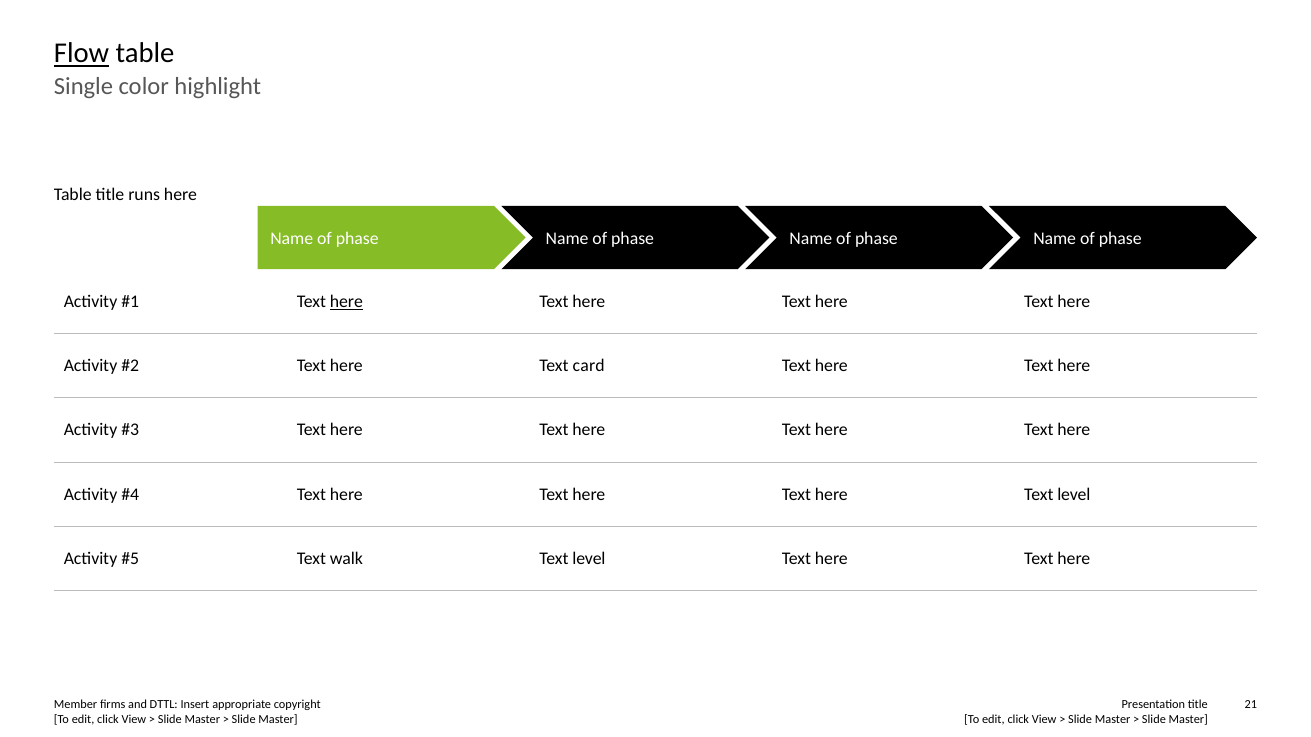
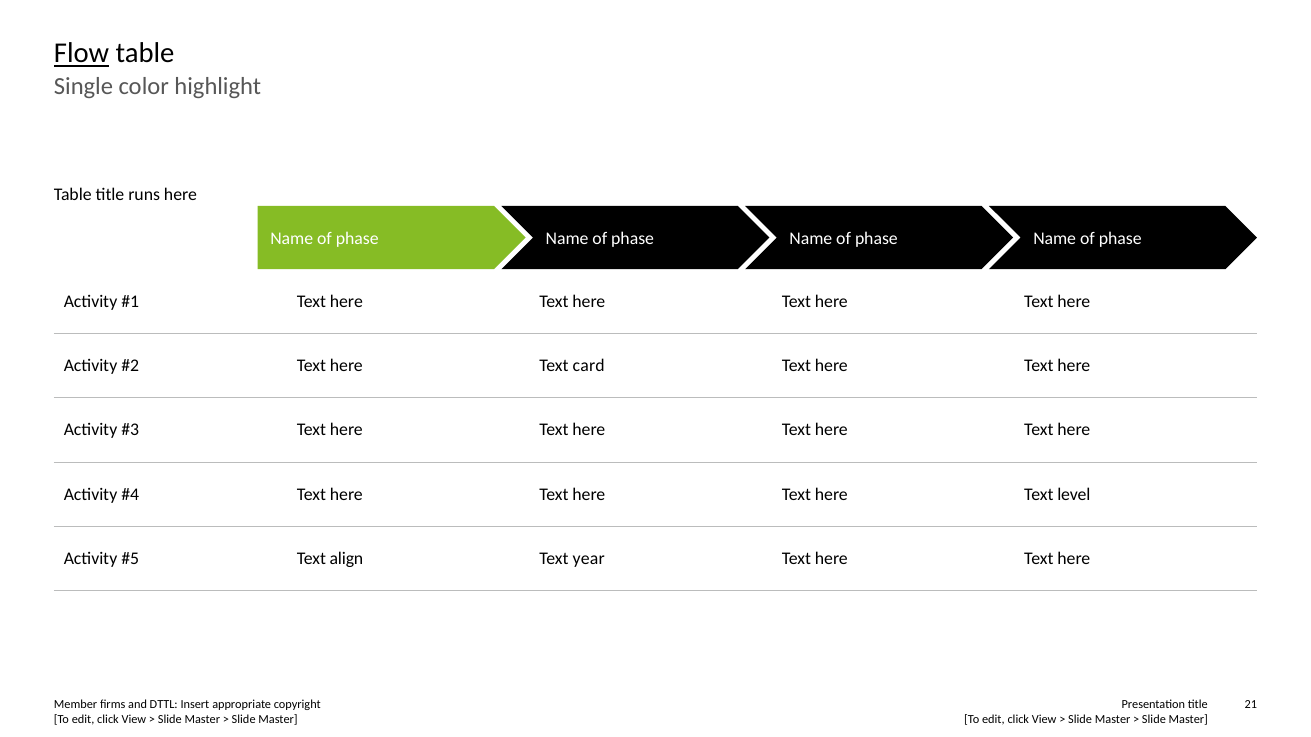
here at (346, 302) underline: present -> none
walk: walk -> align
level at (589, 559): level -> year
